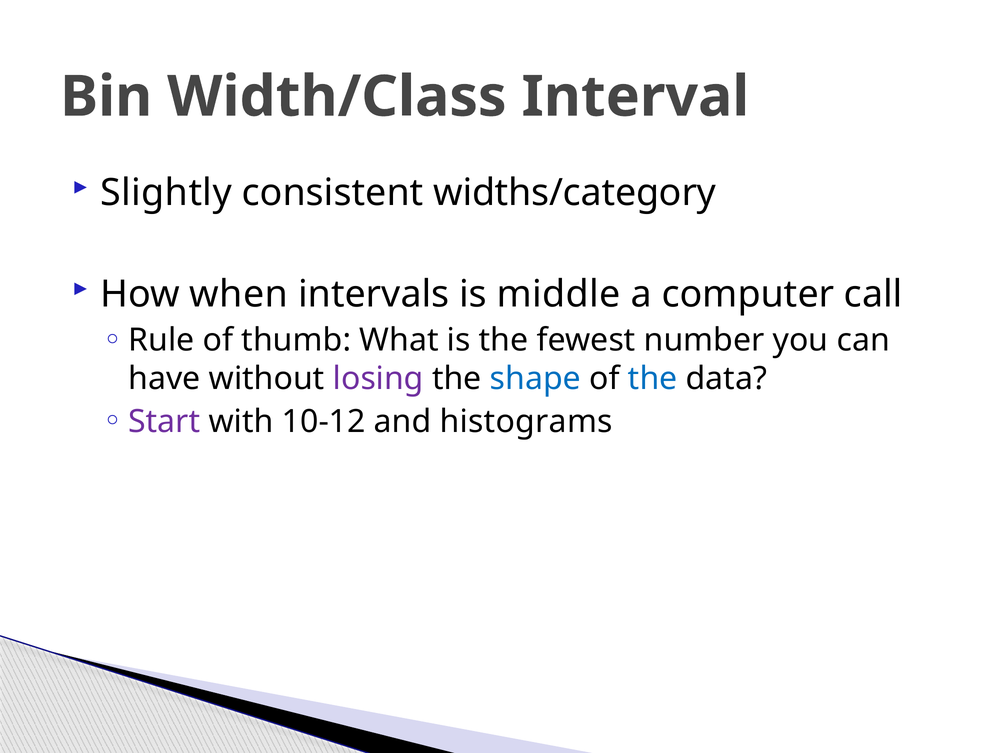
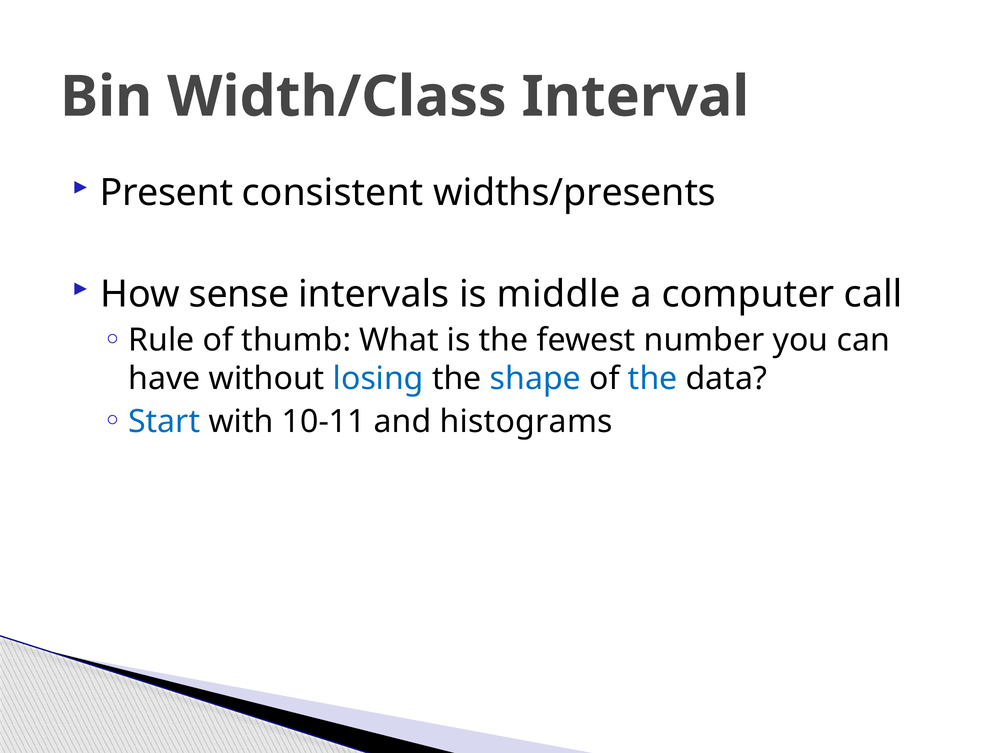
Slightly: Slightly -> Present
widths/category: widths/category -> widths/presents
when: when -> sense
losing colour: purple -> blue
Start colour: purple -> blue
10-12: 10-12 -> 10-11
